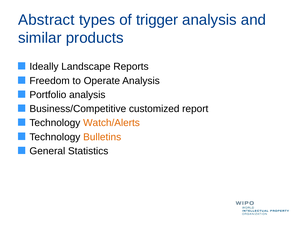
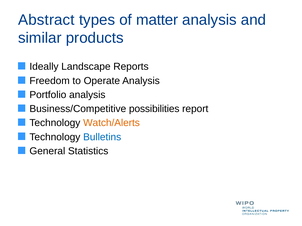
trigger: trigger -> matter
customized: customized -> possibilities
Bulletins colour: orange -> blue
